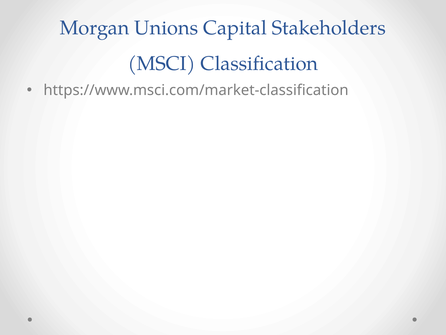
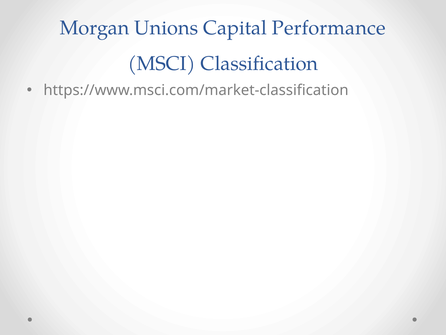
Stakeholders: Stakeholders -> Performance
